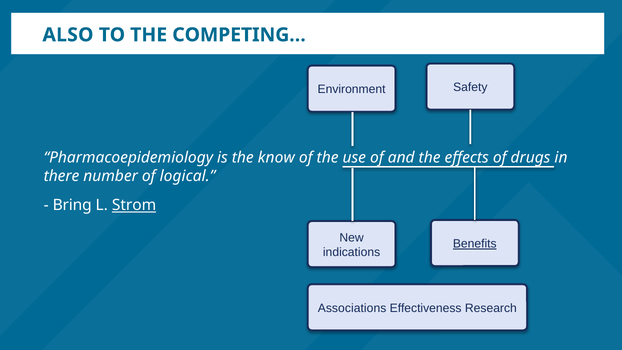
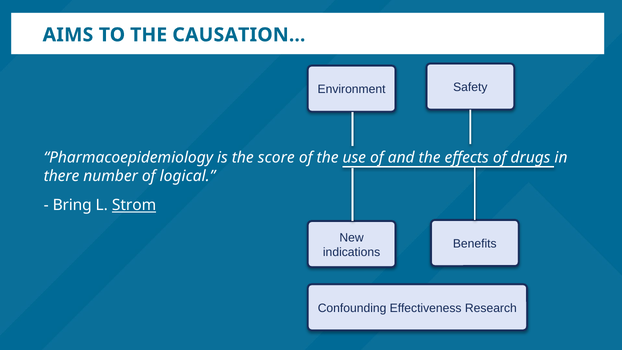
ALSO: ALSO -> AIMS
COMPETING…: COMPETING… -> CAUSATION…
know: know -> score
Benefits underline: present -> none
Associations: Associations -> Confounding
